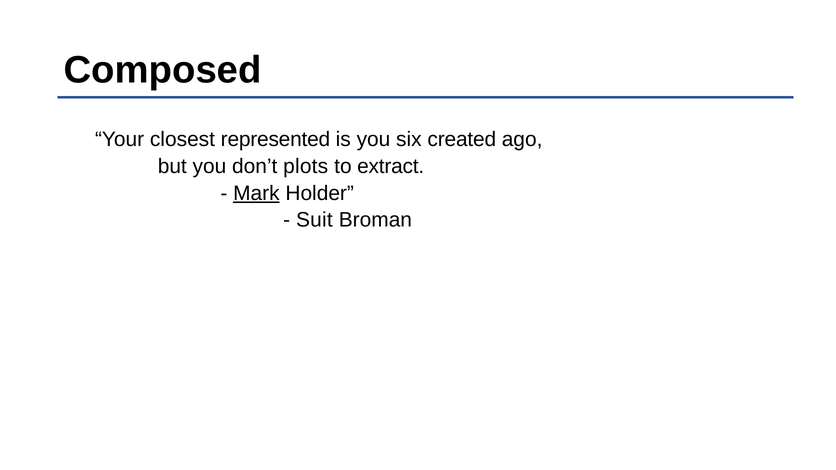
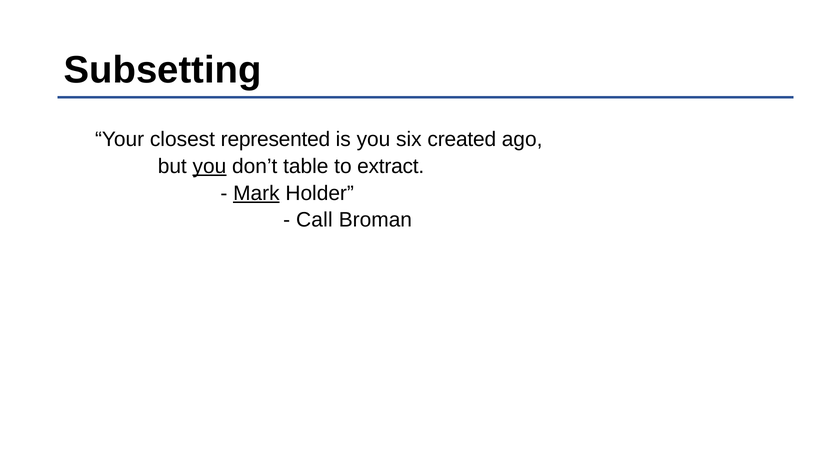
Composed: Composed -> Subsetting
you at (209, 166) underline: none -> present
plots: plots -> table
Suit: Suit -> Call
